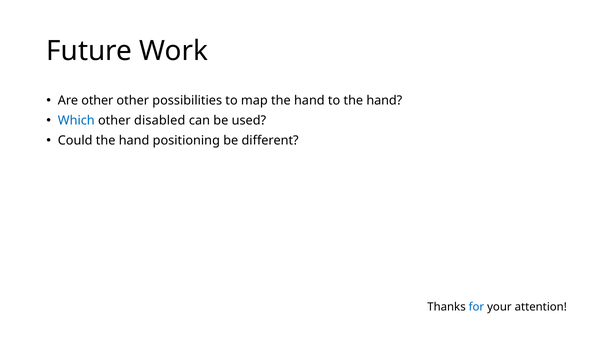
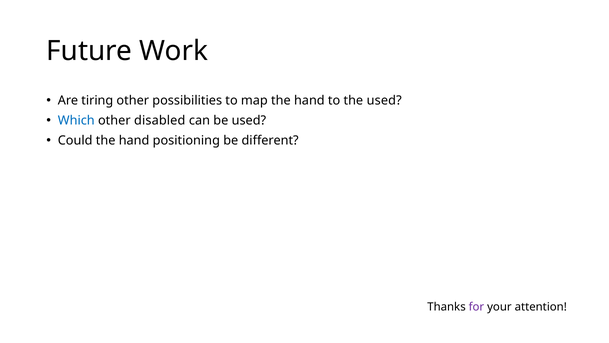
Are other: other -> tiring
to the hand: hand -> used
for colour: blue -> purple
